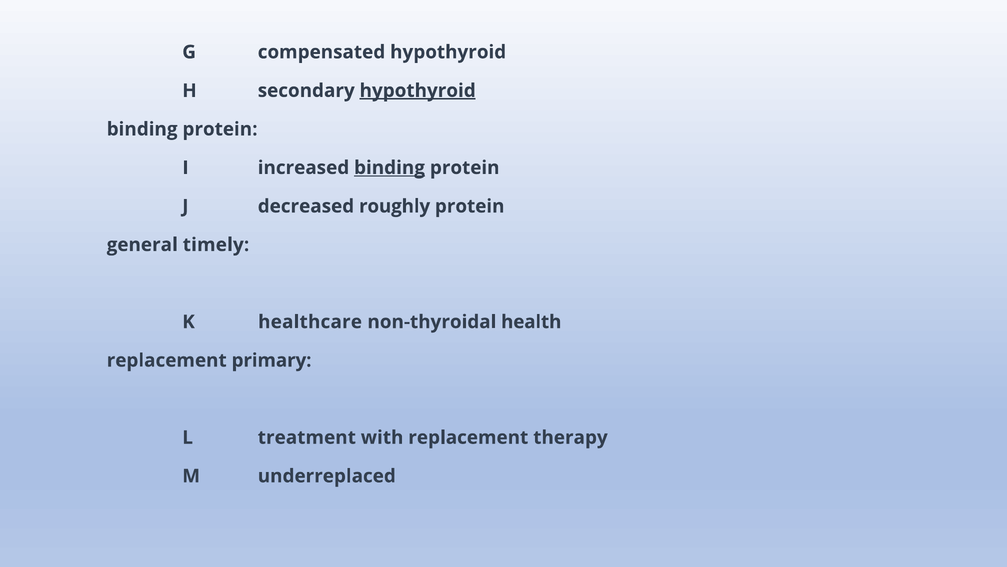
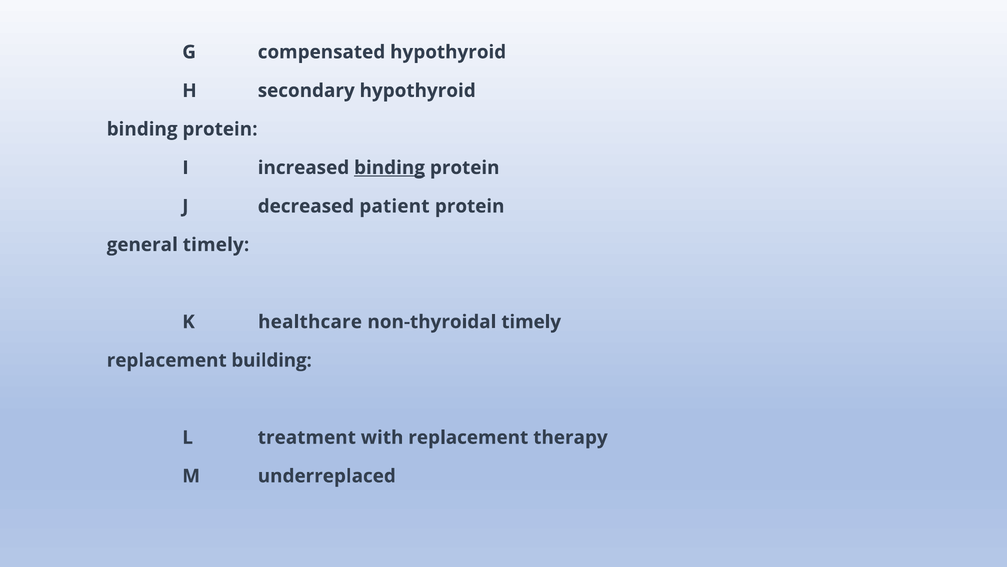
hypothyroid at (418, 91) underline: present -> none
roughly: roughly -> patient
non-thyroidal health: health -> timely
primary: primary -> building
